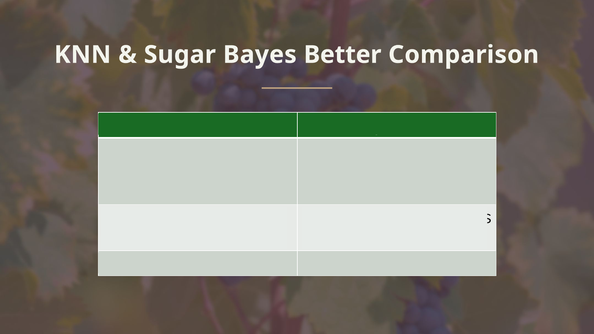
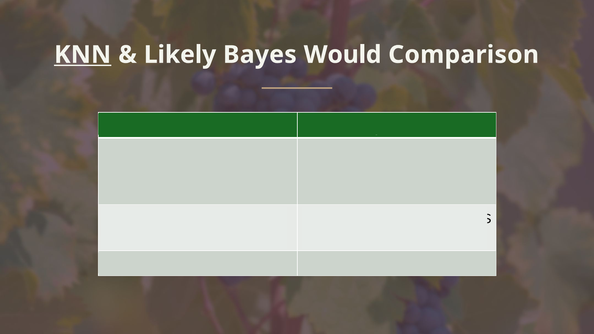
KNN at (83, 55) underline: none -> present
Sugar: Sugar -> Likely
Better: Better -> Would
